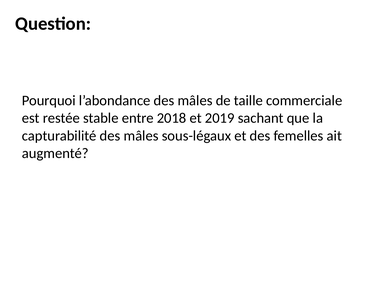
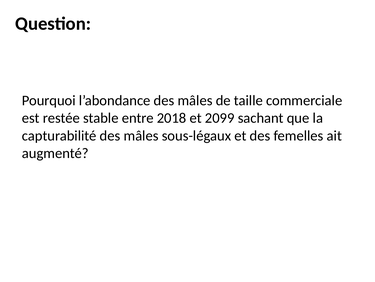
2019: 2019 -> 2099
